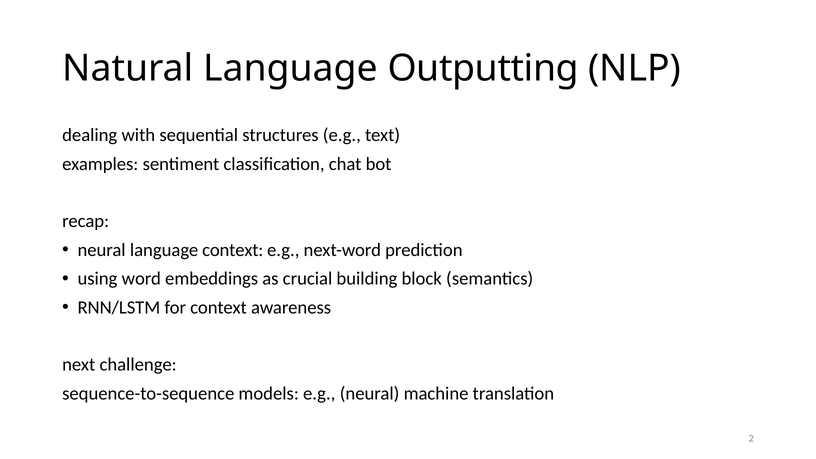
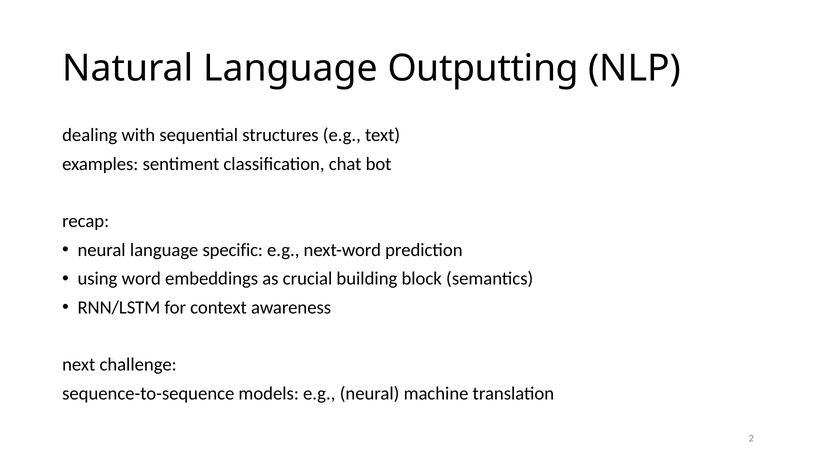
language context: context -> specific
